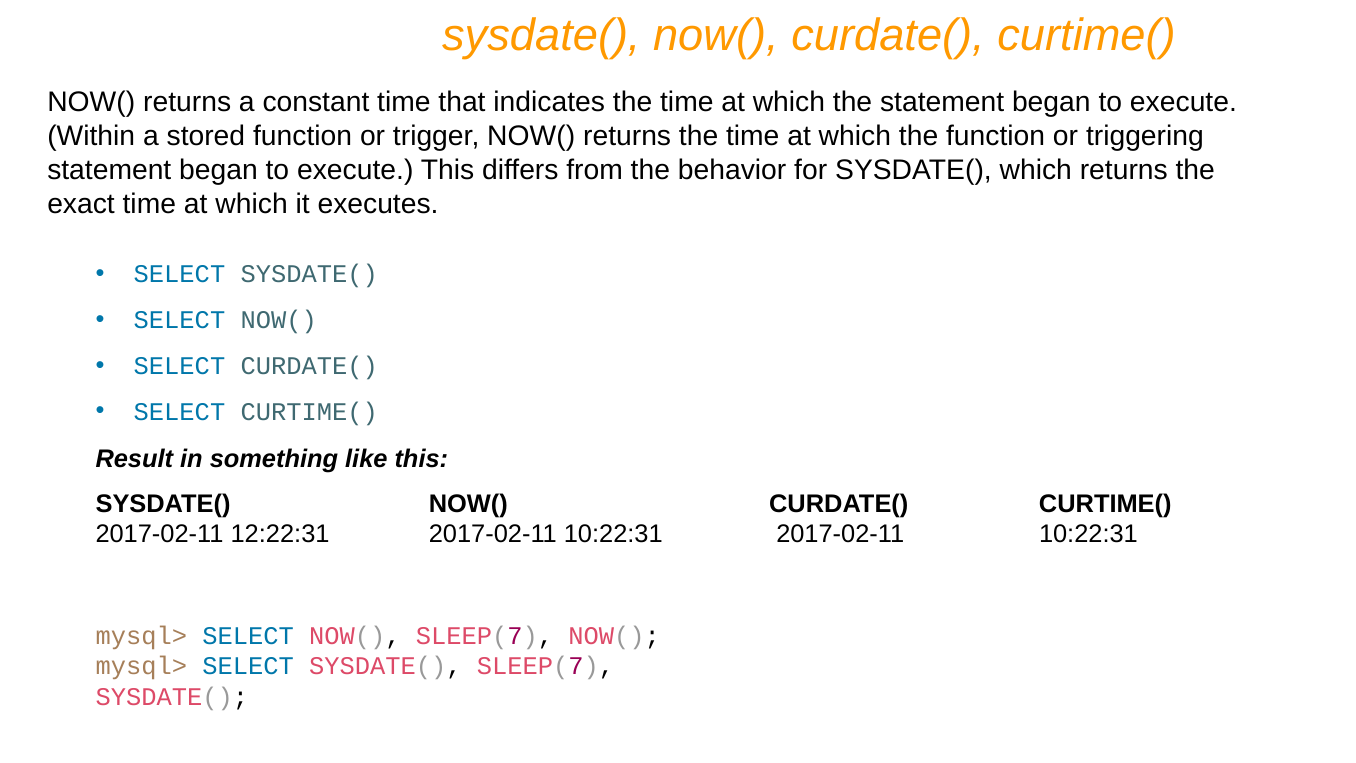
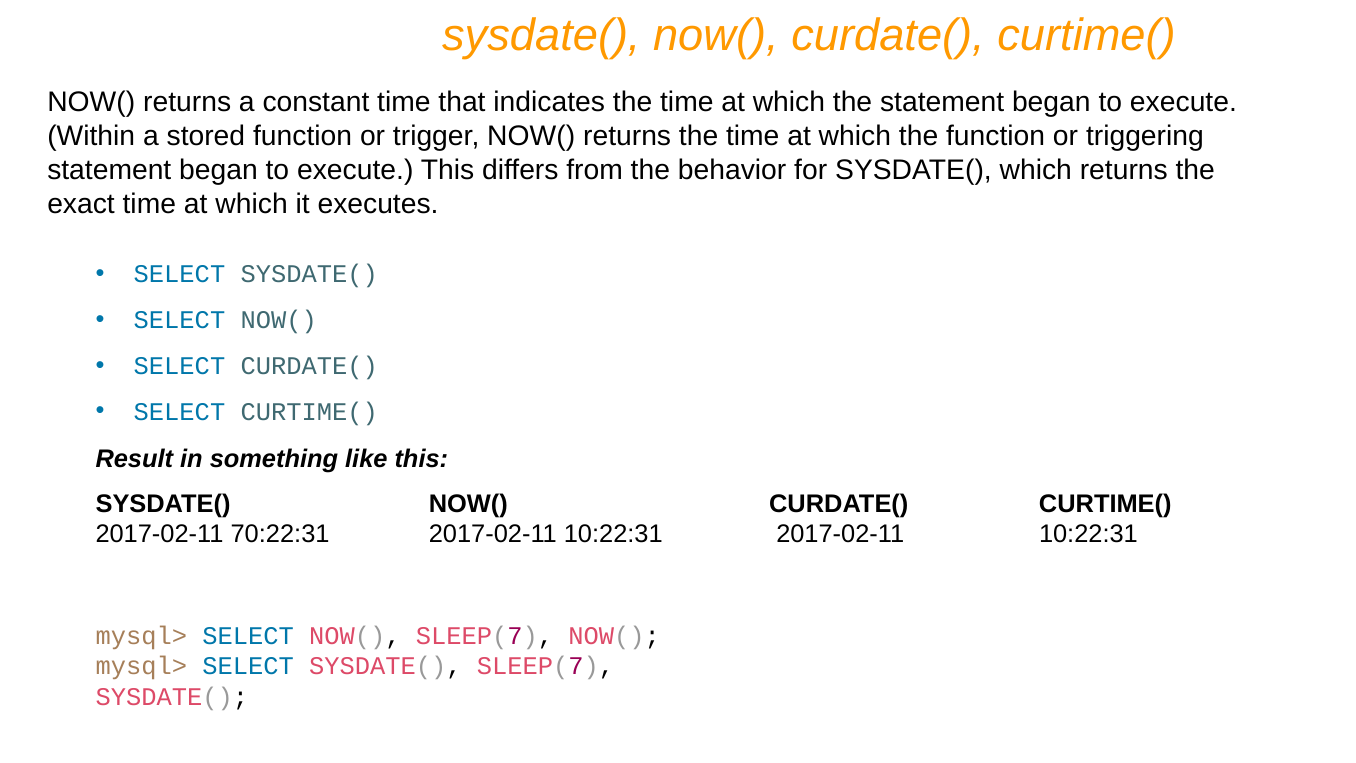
12:22:31: 12:22:31 -> 70:22:31
